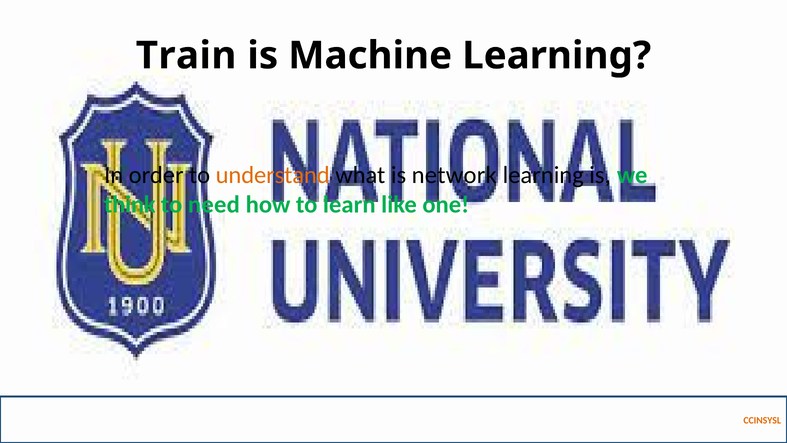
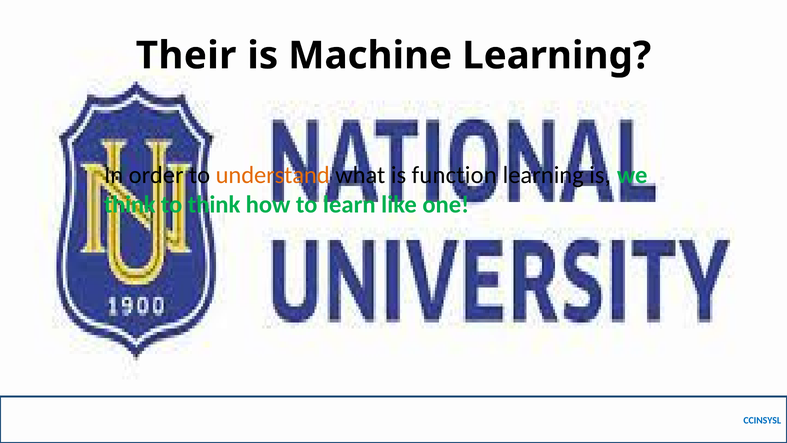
Train: Train -> Their
network: network -> function
to need: need -> think
CCINSYSL colour: orange -> blue
